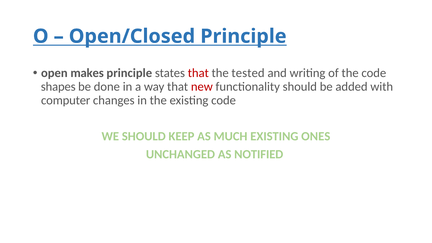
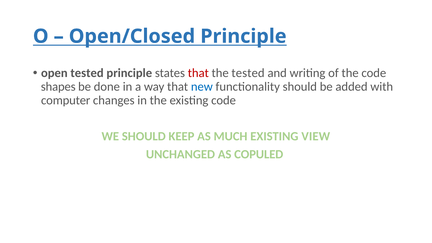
open makes: makes -> tested
new colour: red -> blue
ONES: ONES -> VIEW
NOTIFIED: NOTIFIED -> COPULED
